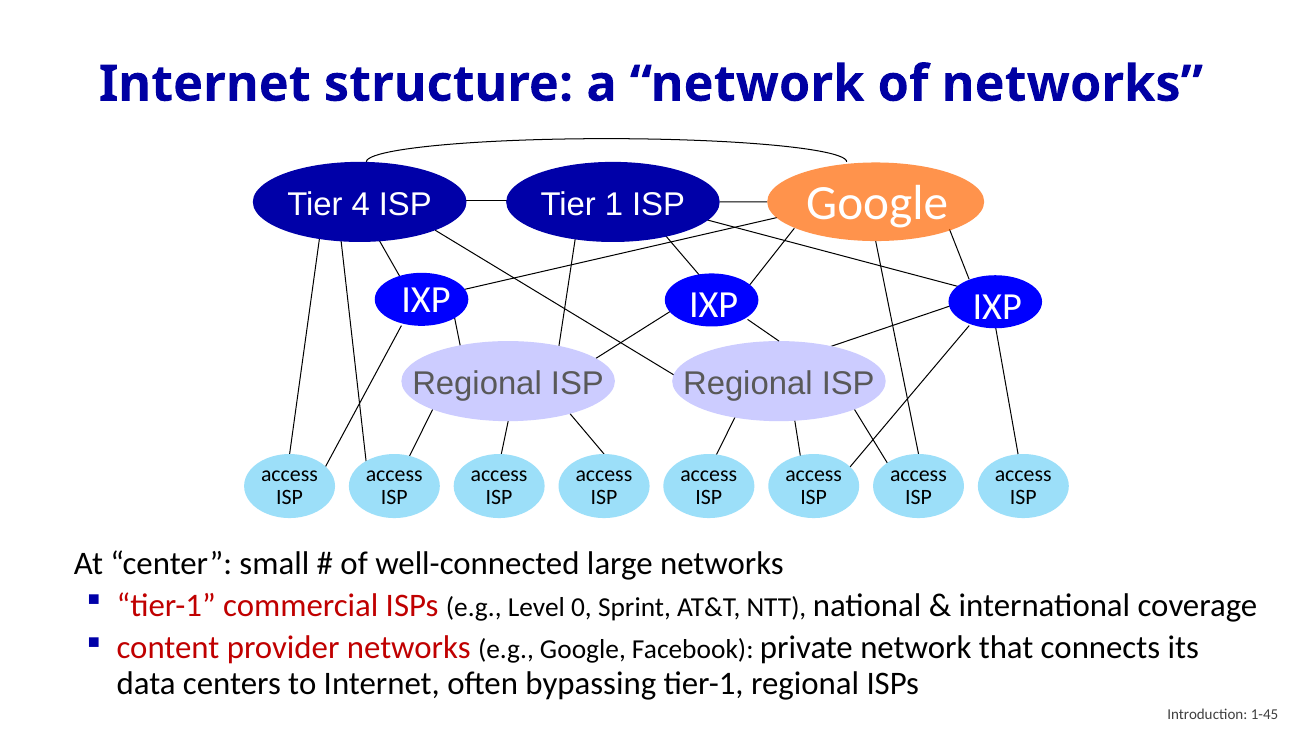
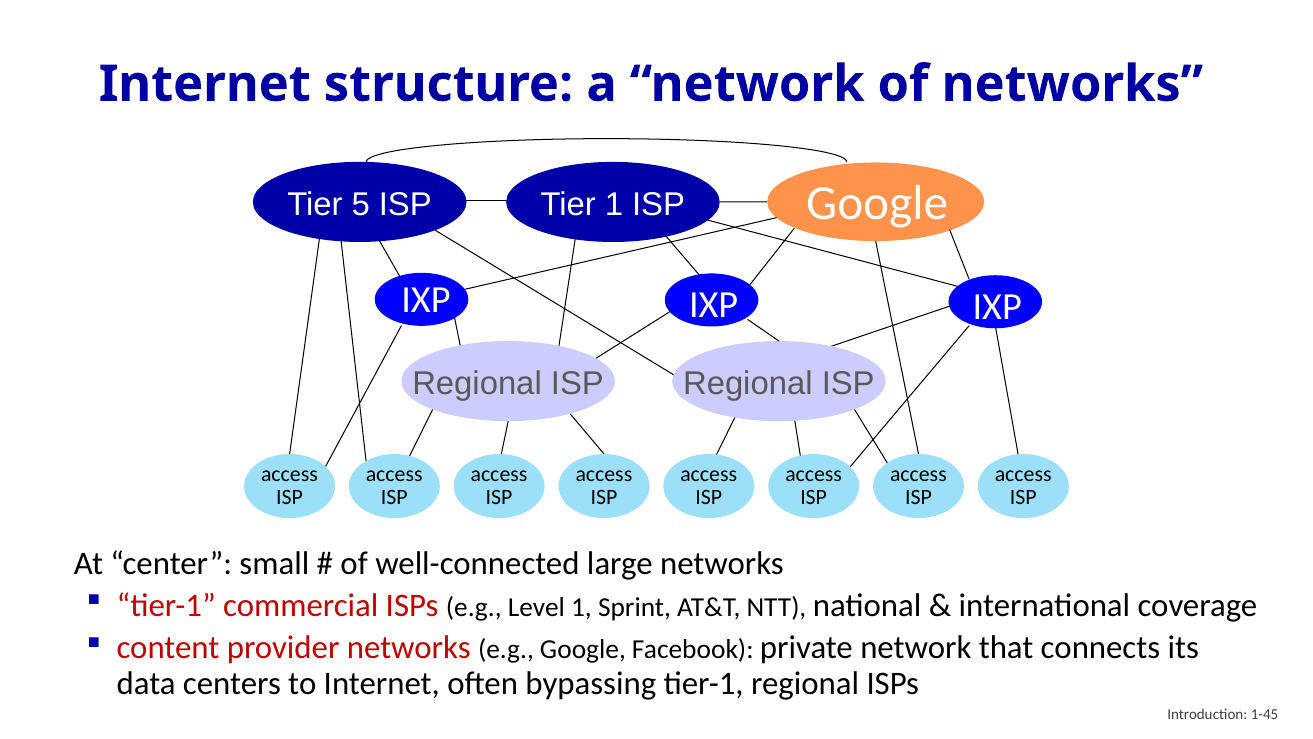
4: 4 -> 5
Level 0: 0 -> 1
